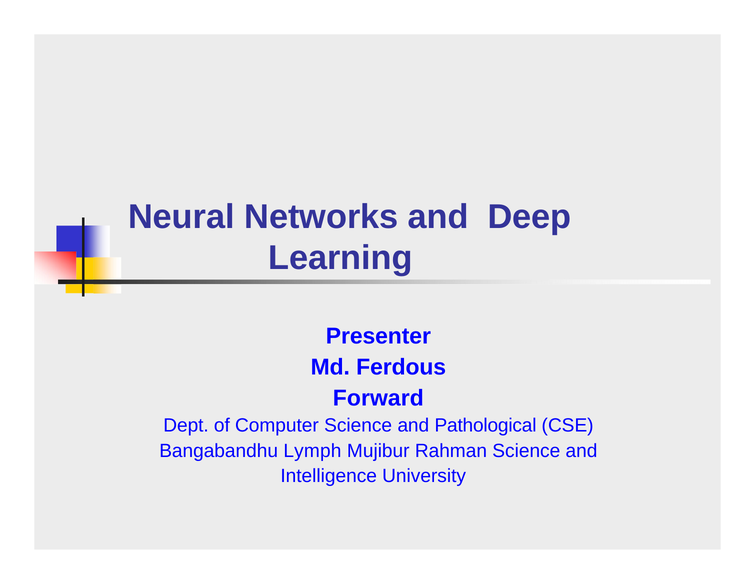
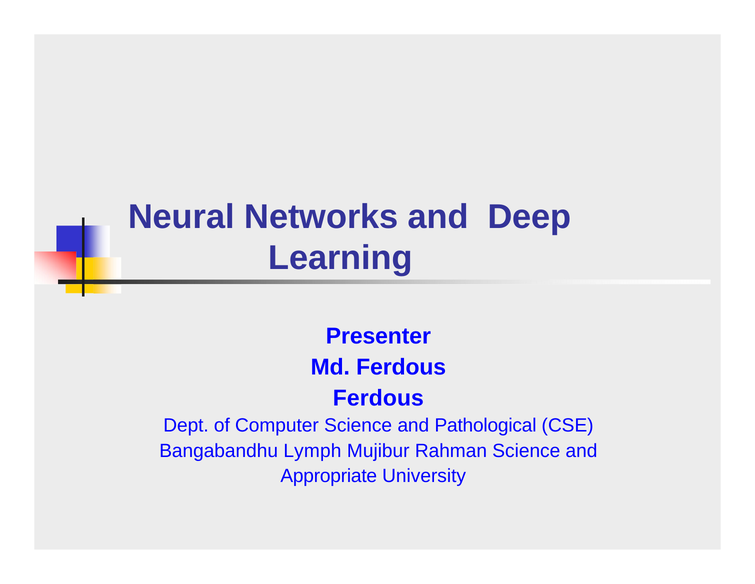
Forward at (378, 398): Forward -> Ferdous
Intelligence: Intelligence -> Appropriate
